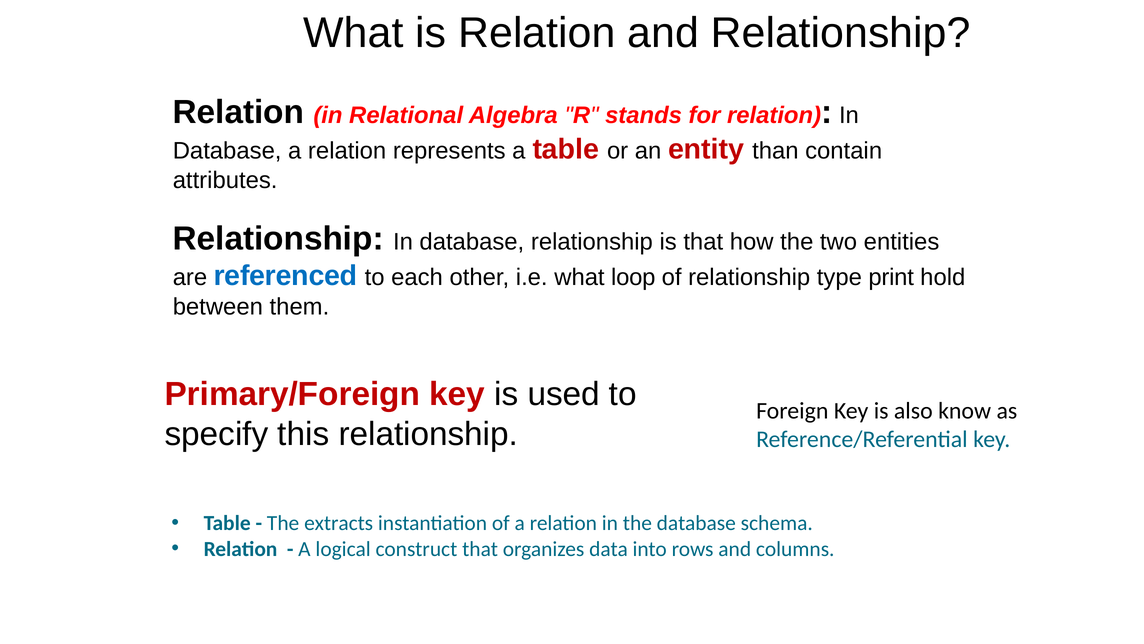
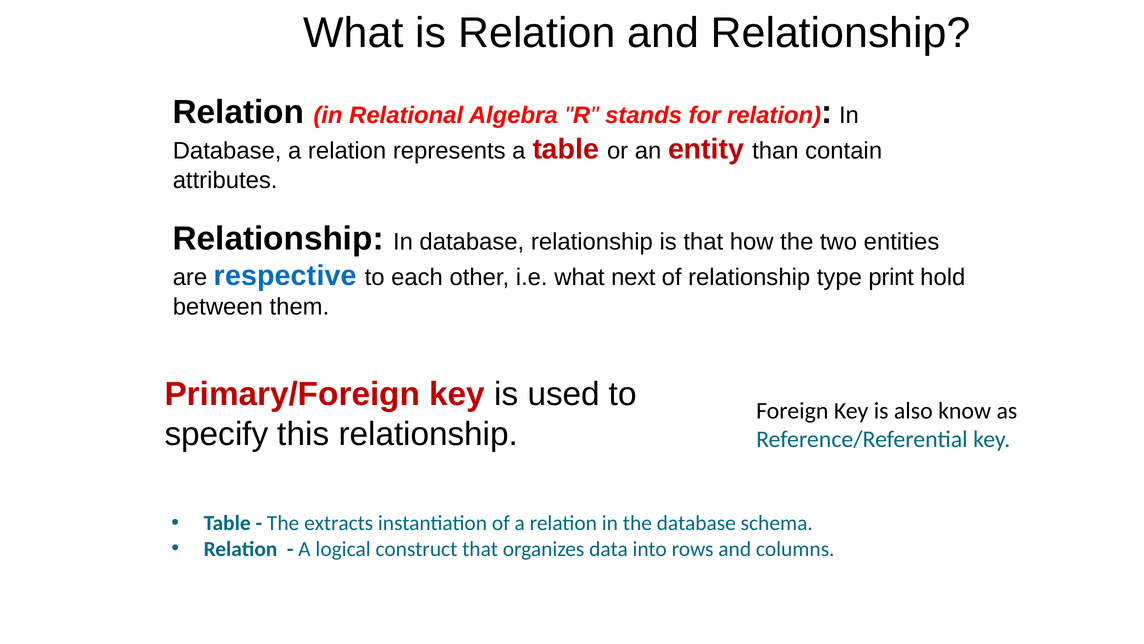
referenced: referenced -> respective
loop: loop -> next
